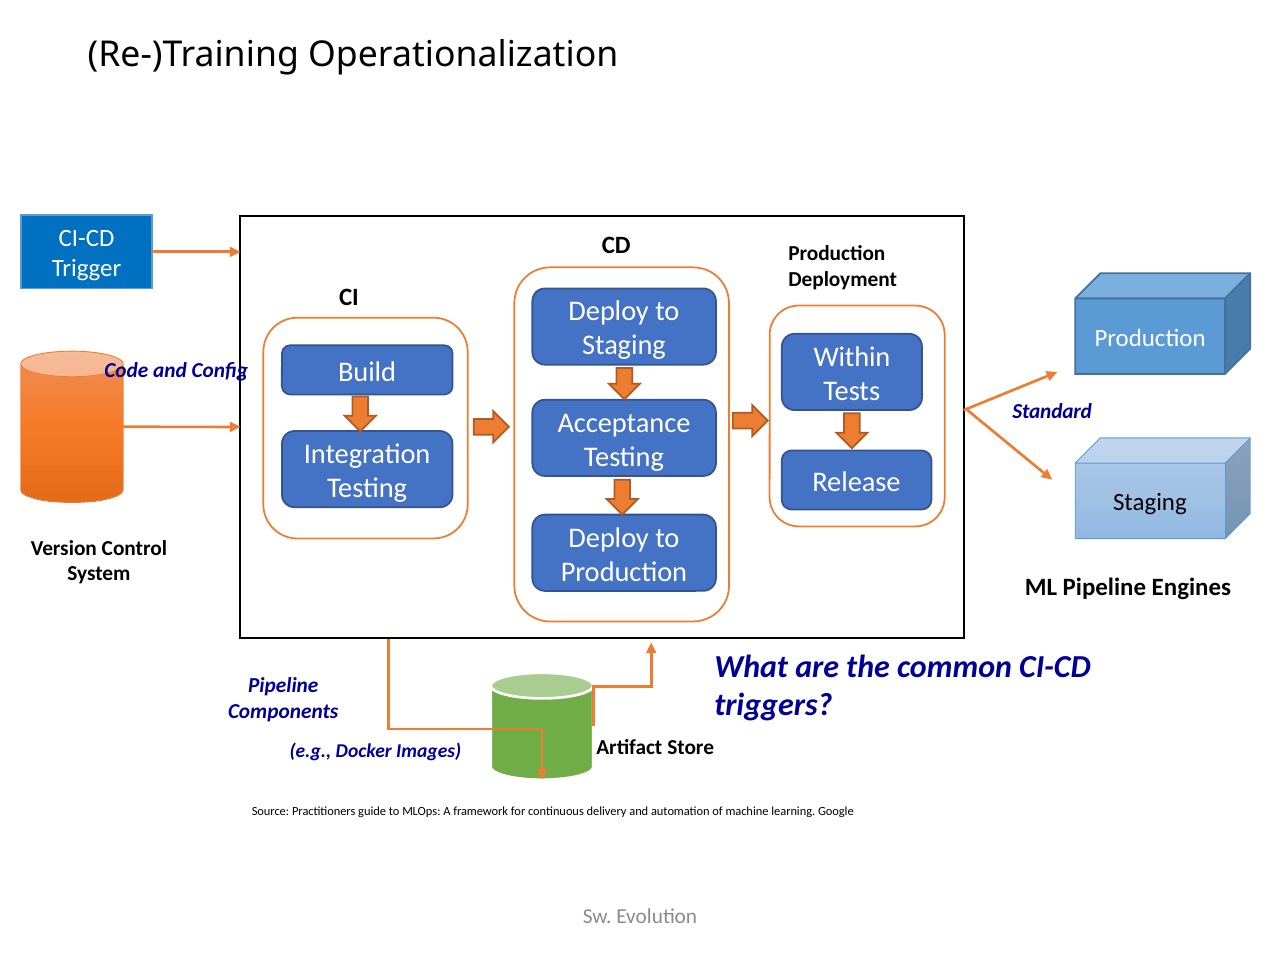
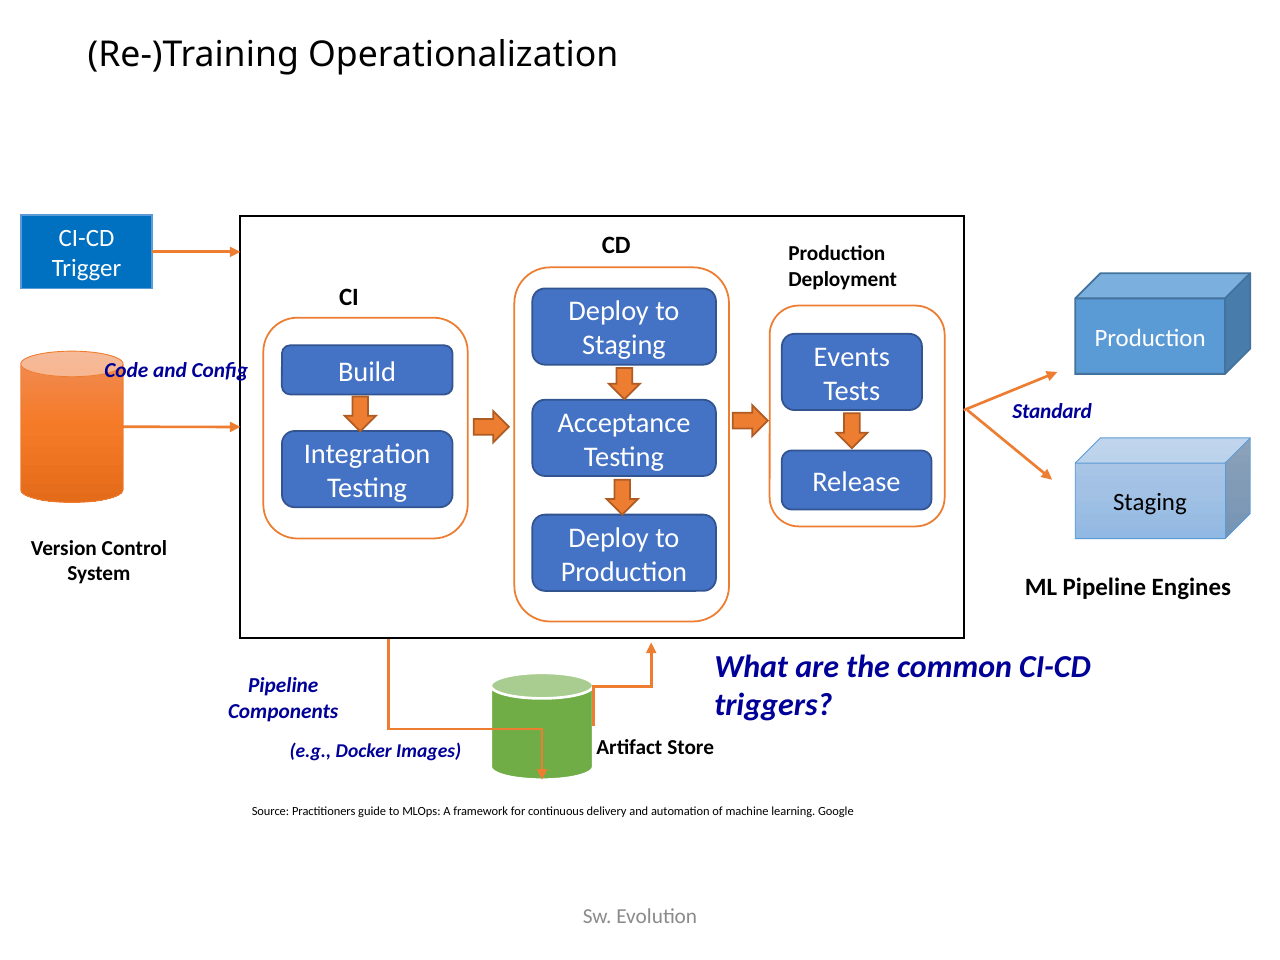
Within: Within -> Events
